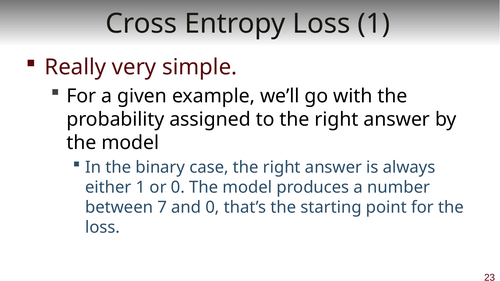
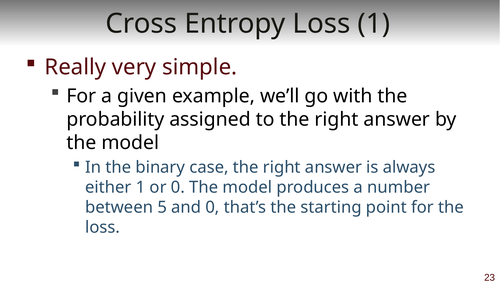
7: 7 -> 5
